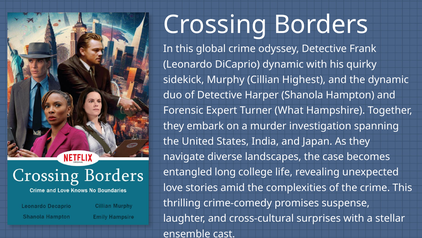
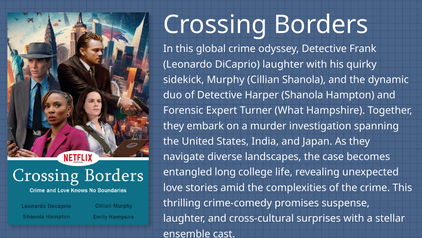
DiCaprio dynamic: dynamic -> laughter
Cillian Highest: Highest -> Shanola
